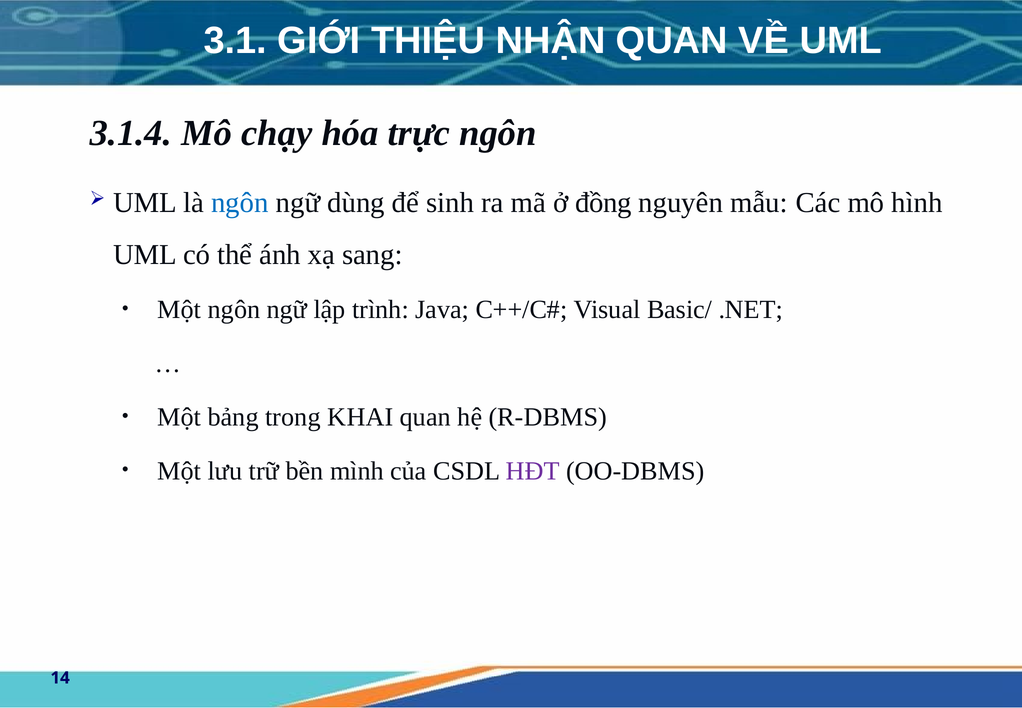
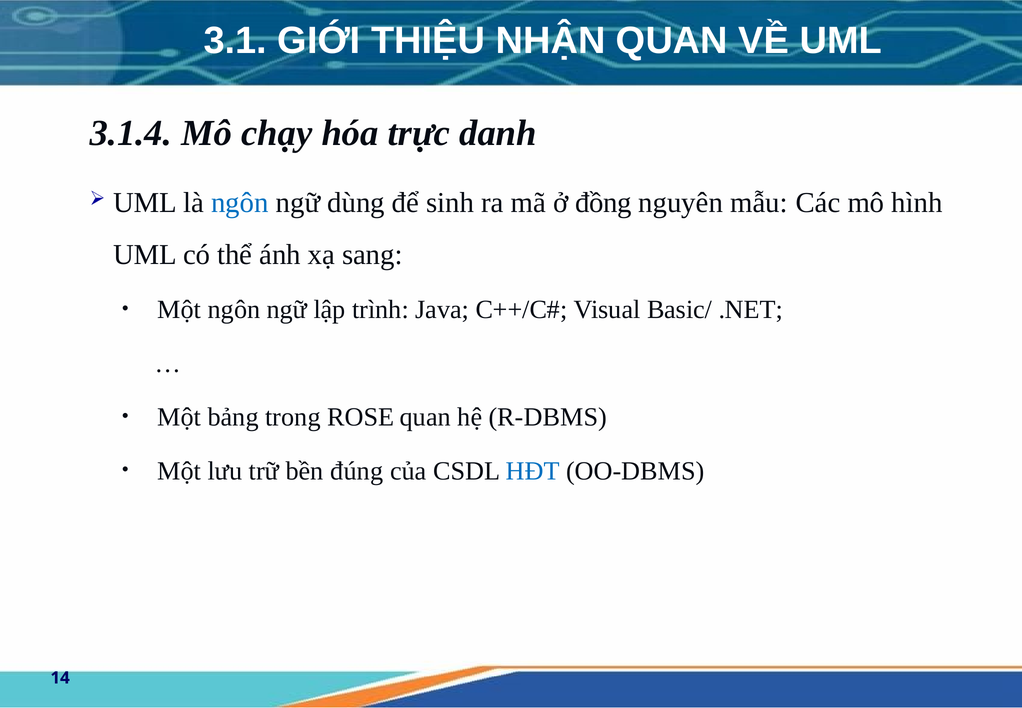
trực ngôn: ngôn -> danh
KHAI: KHAI -> ROSE
mình: mình -> đúng
HĐT colour: purple -> blue
